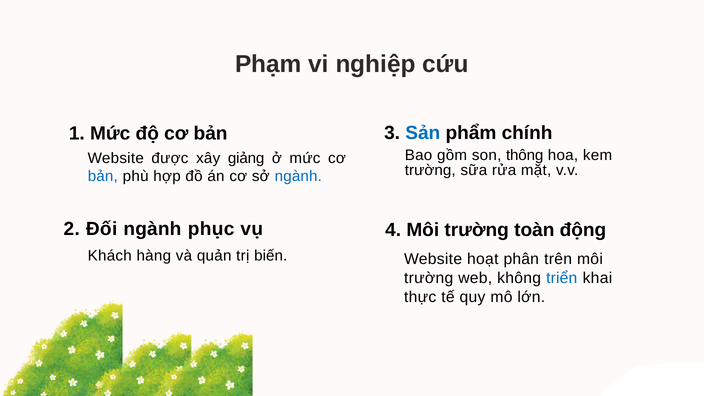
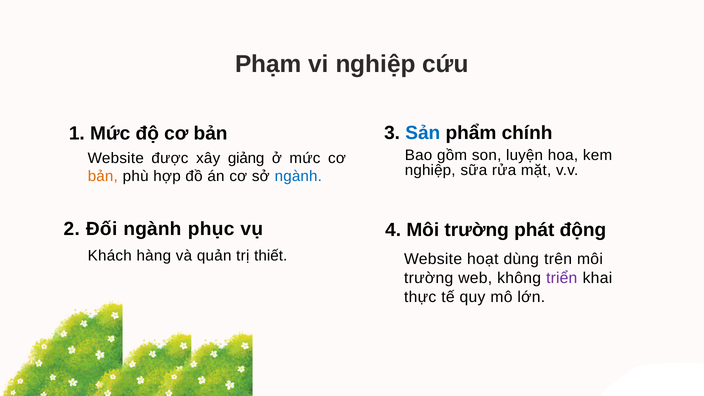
thông: thông -> luyện
trường at (430, 170): trường -> nghiệp
bản at (103, 176) colour: blue -> orange
toàn: toàn -> phát
biến: biến -> thiết
phân: phân -> dùng
triển colour: blue -> purple
